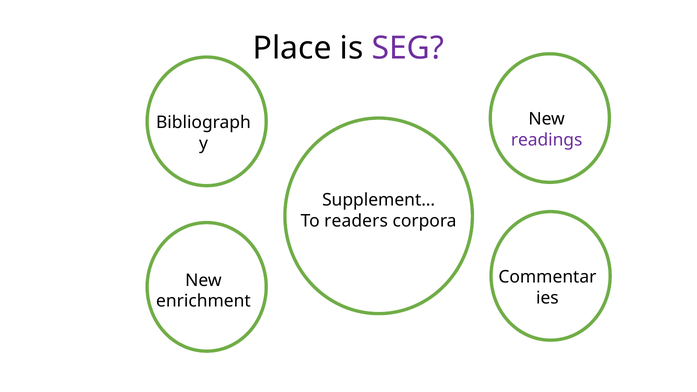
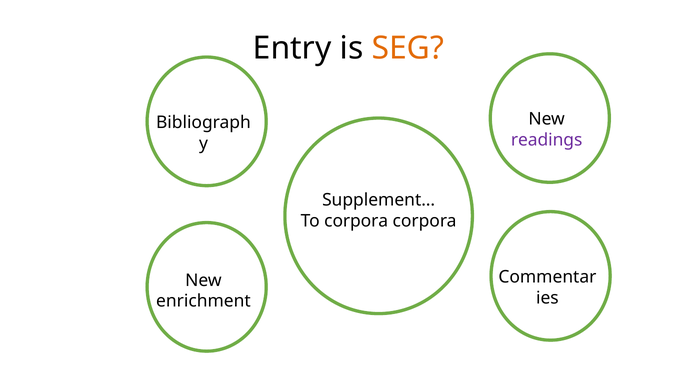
Place: Place -> Entry
SEG colour: purple -> orange
To readers: readers -> corpora
